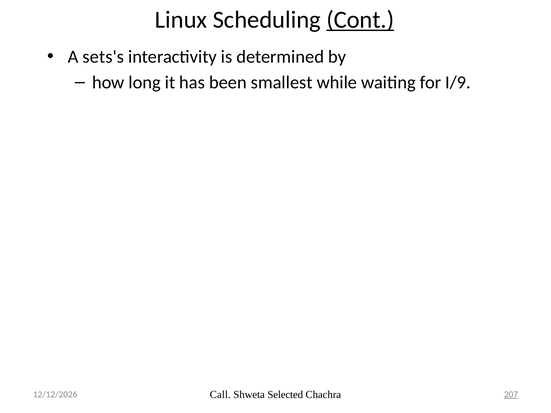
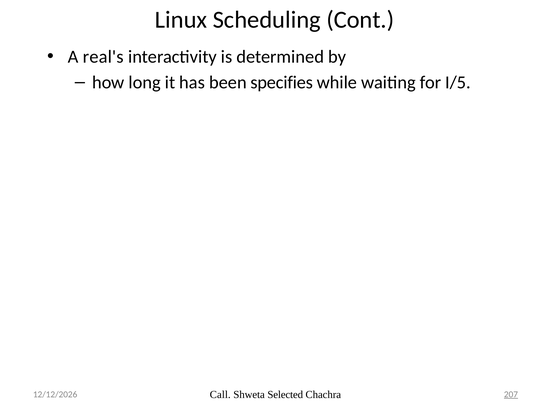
Cont underline: present -> none
sets's: sets's -> real's
smallest: smallest -> specifies
I/9: I/9 -> I/5
